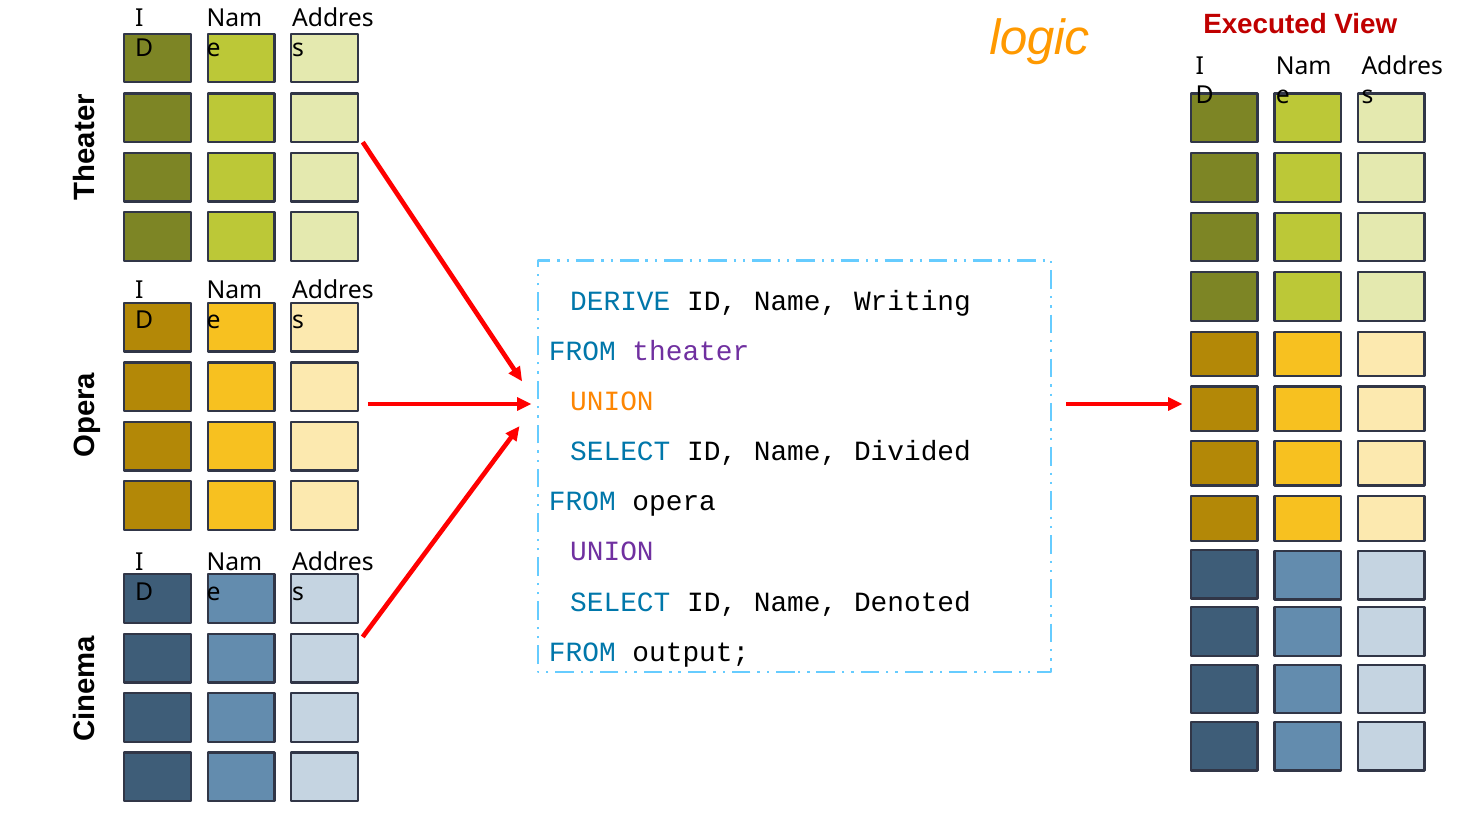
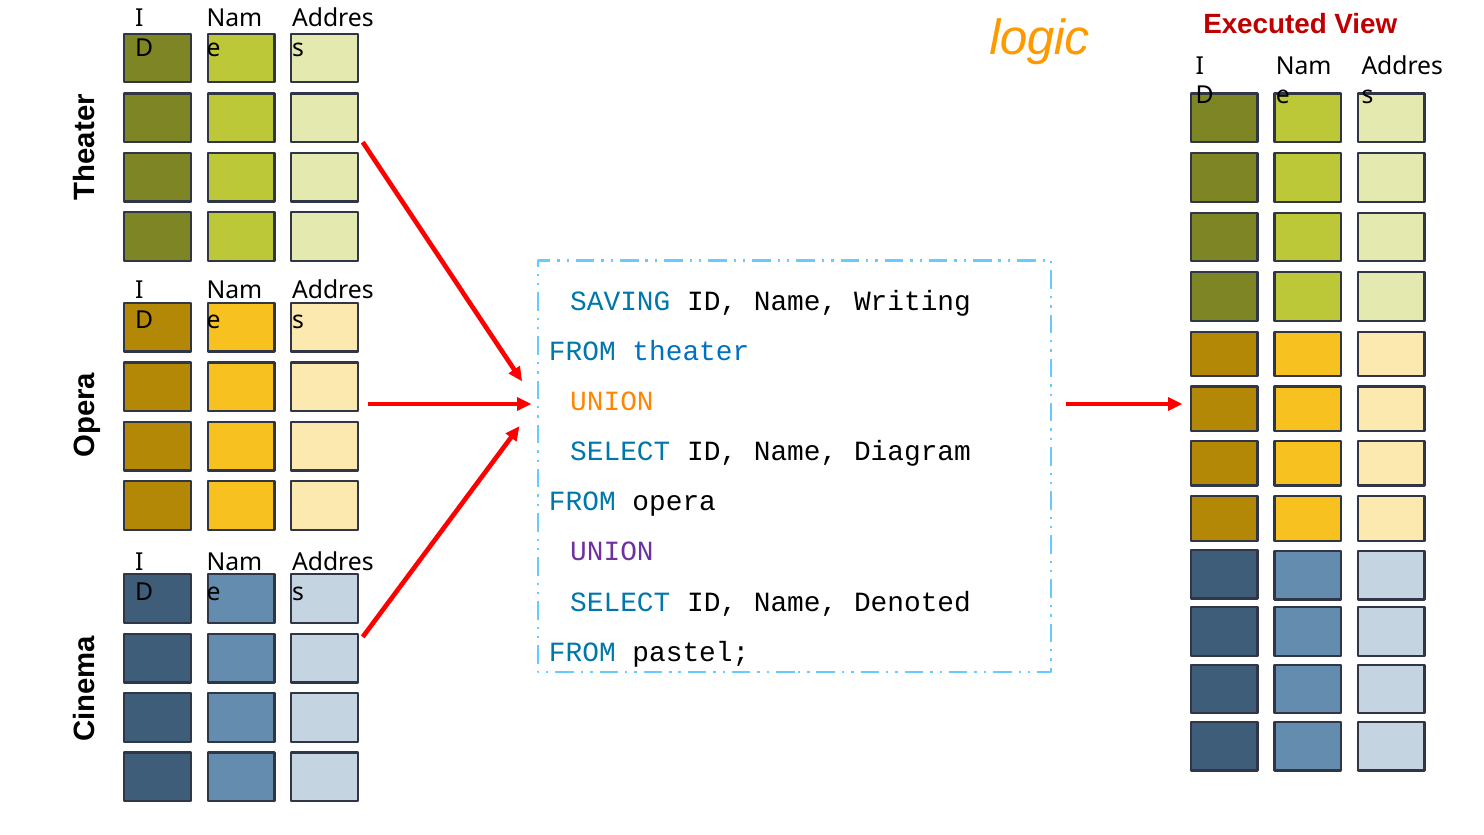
DERIVE: DERIVE -> SAVING
theater colour: purple -> blue
Divided: Divided -> Diagram
output: output -> pastel
